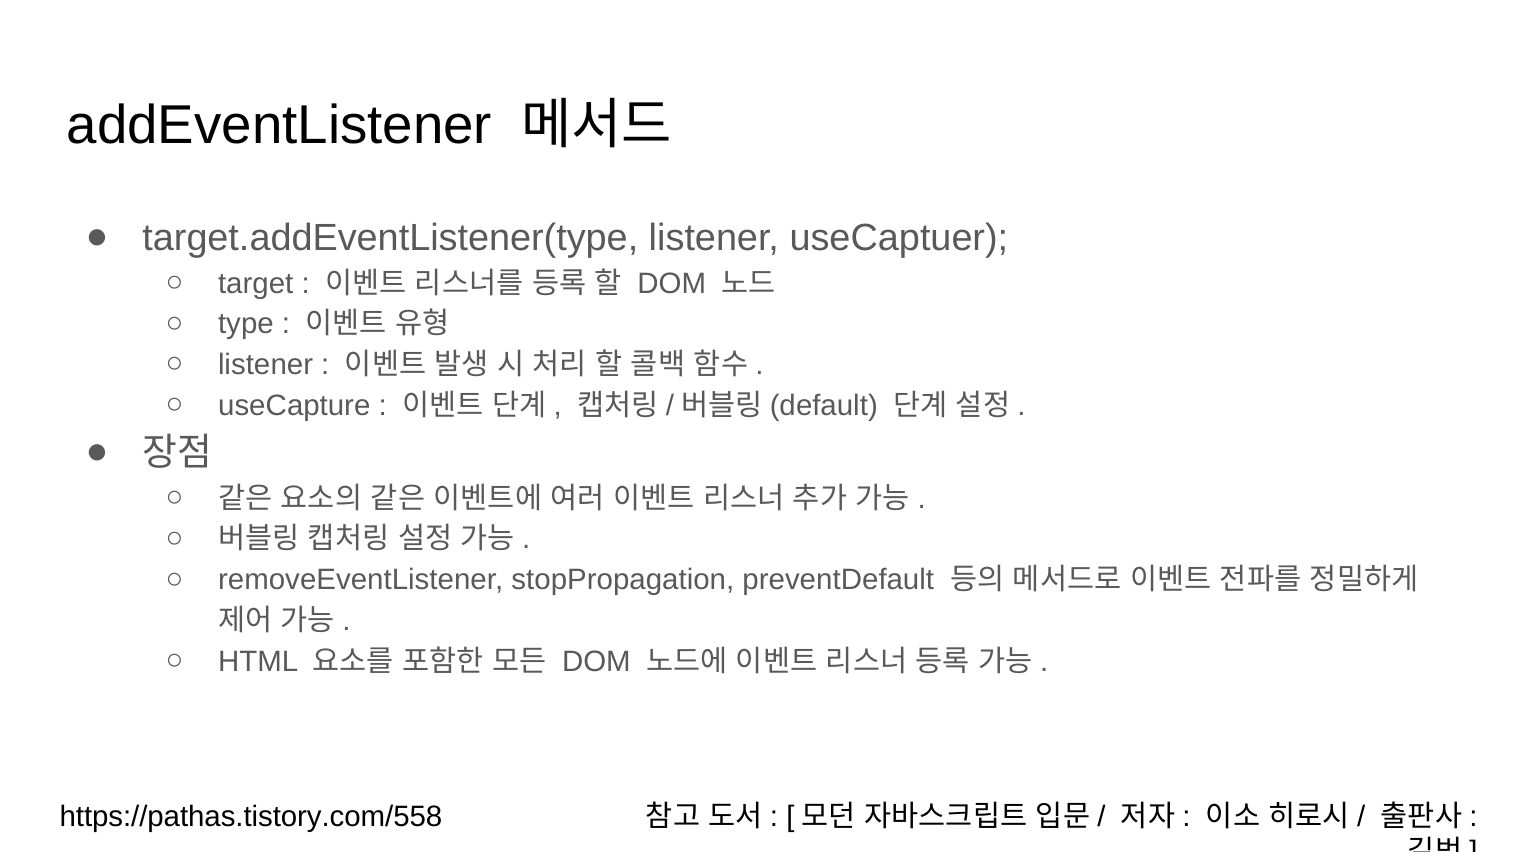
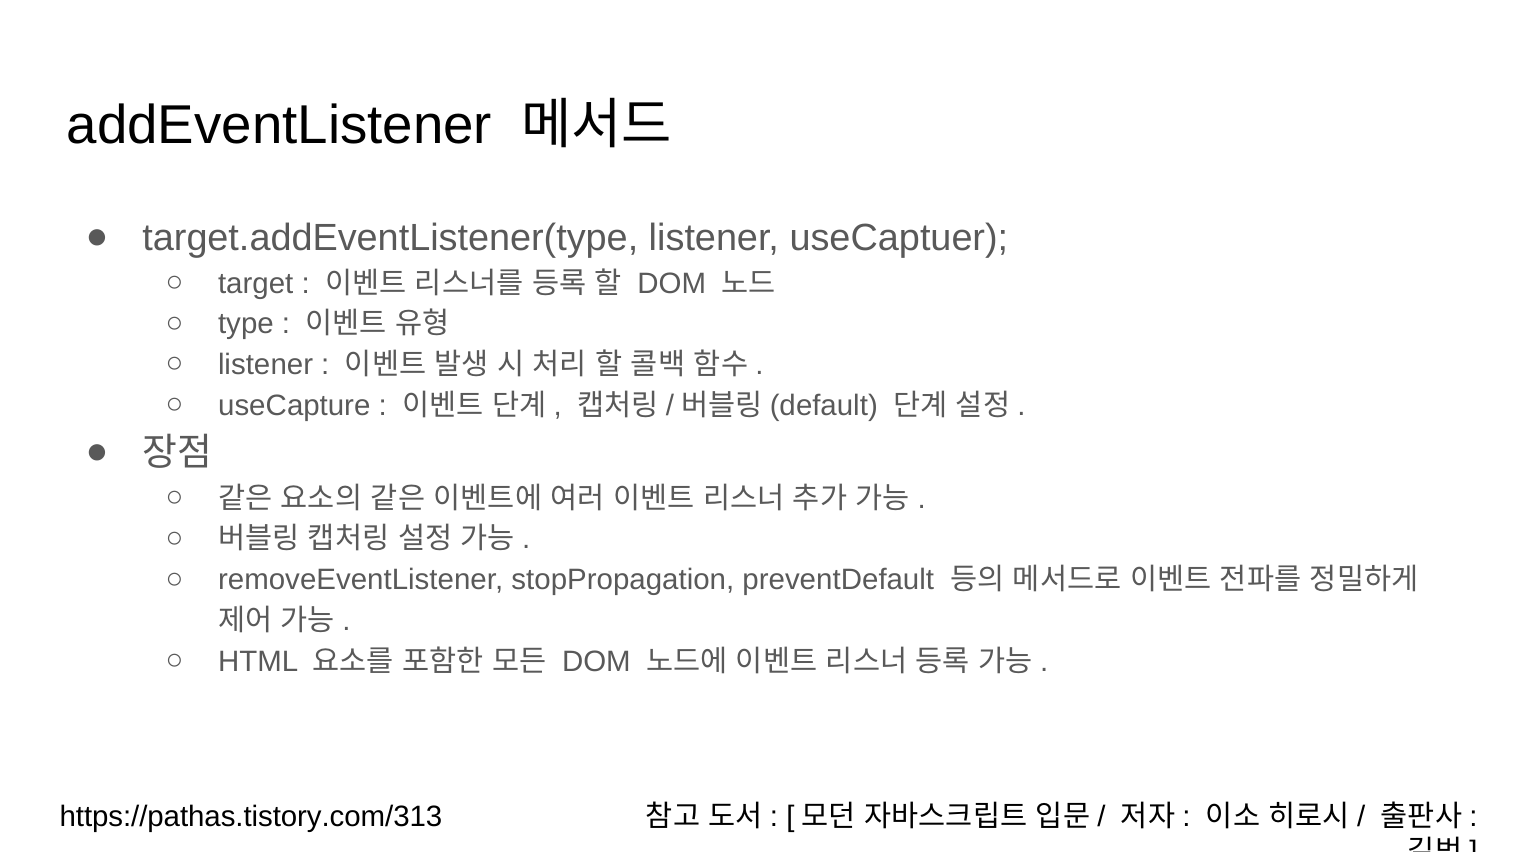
https://pathas.tistory.com/558: https://pathas.tistory.com/558 -> https://pathas.tistory.com/313
